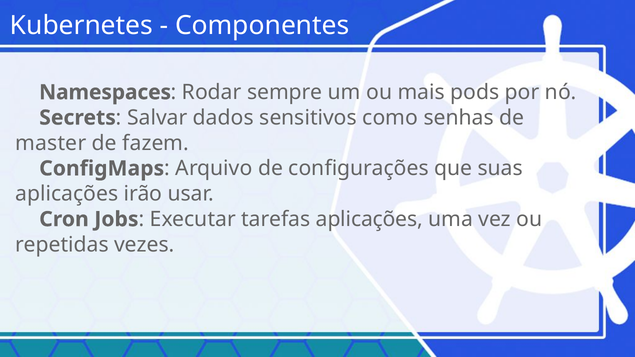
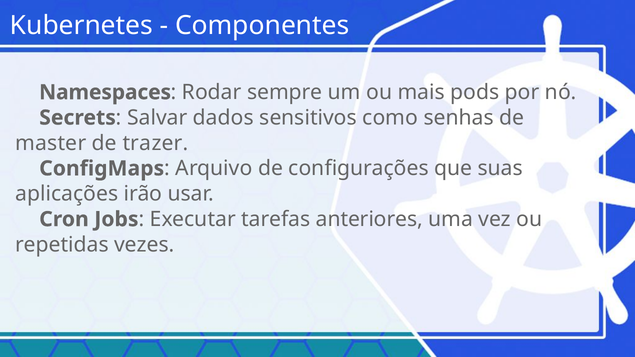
fazem: fazem -> trazer
tarefas aplicações: aplicações -> anteriores
